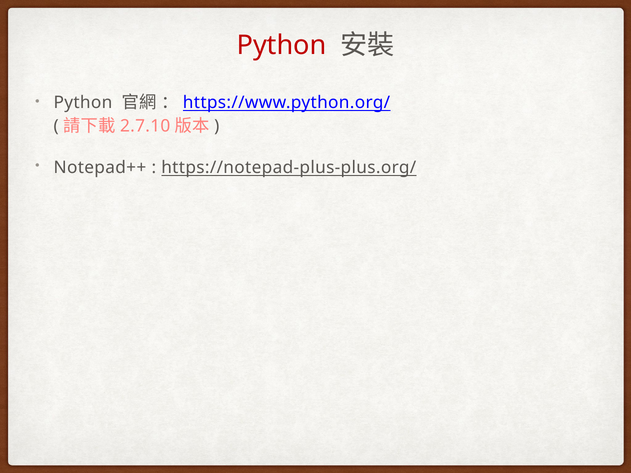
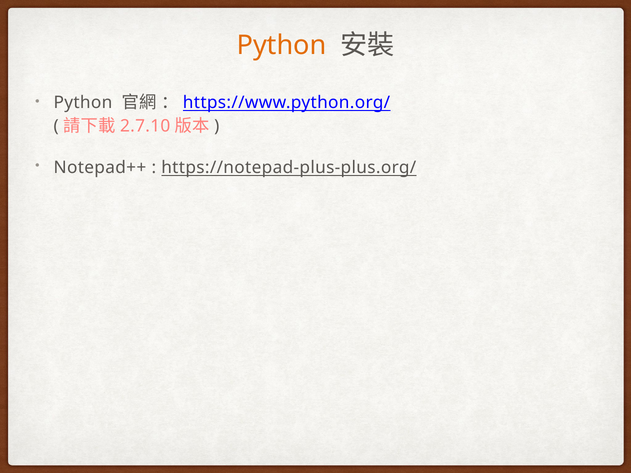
Python at (282, 46) colour: red -> orange
